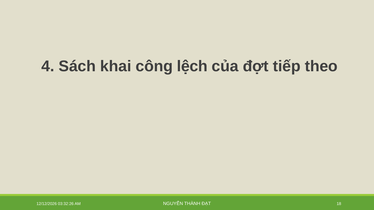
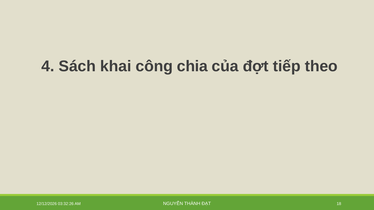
lệch: lệch -> chia
